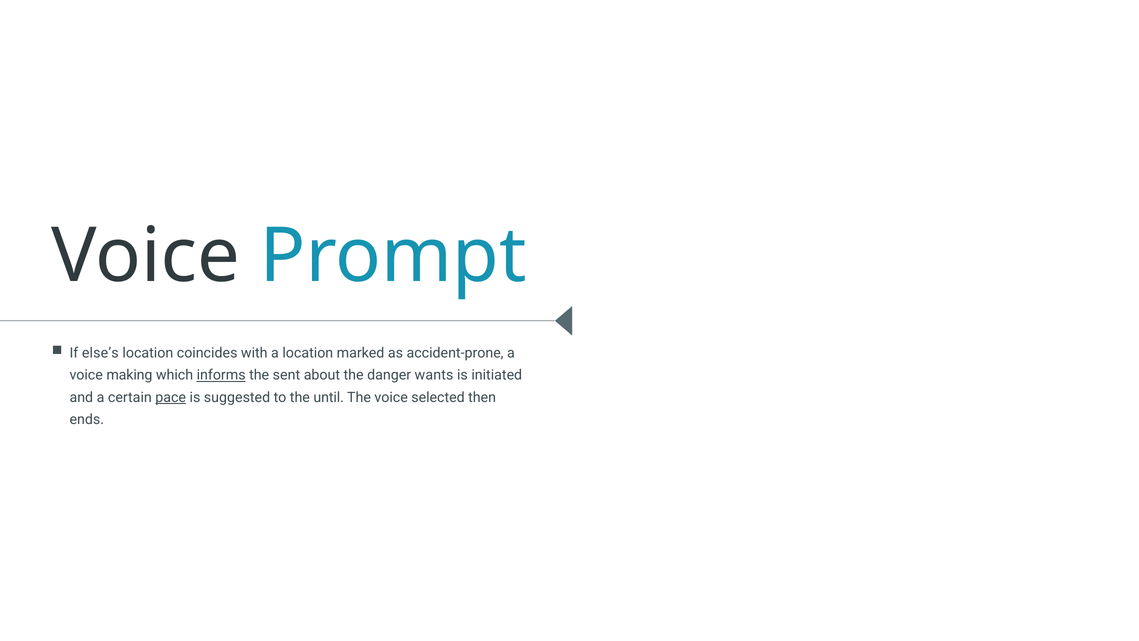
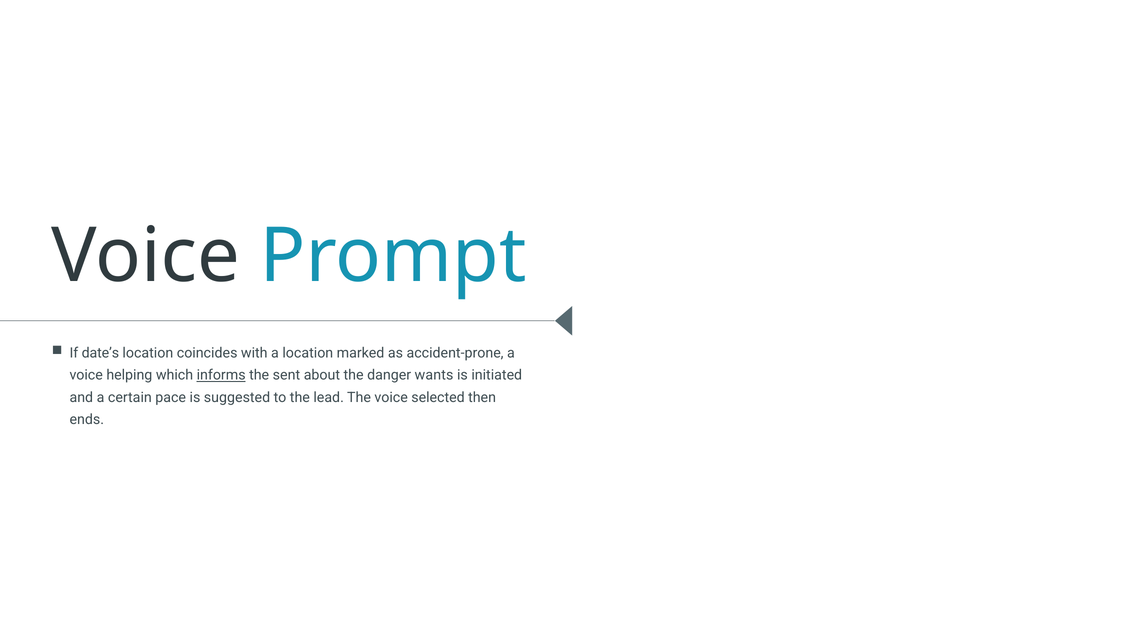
else’s: else’s -> date’s
making: making -> helping
pace underline: present -> none
until: until -> lead
